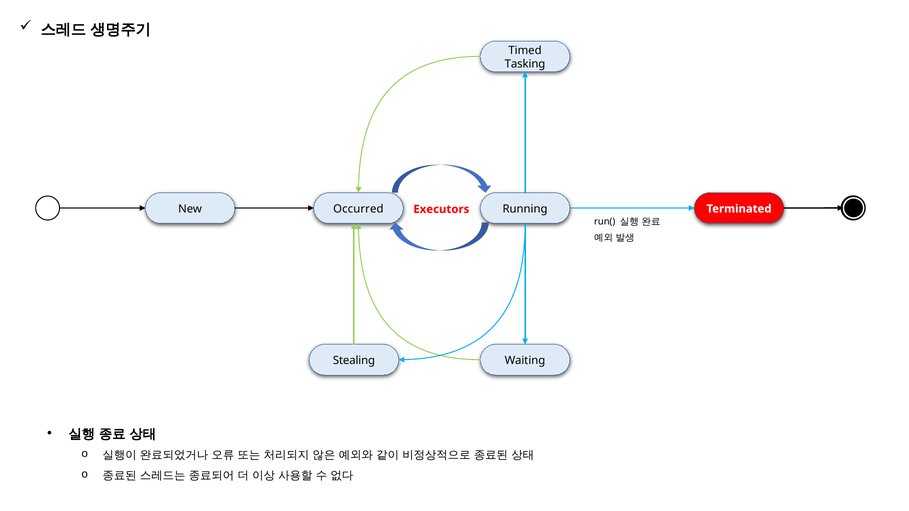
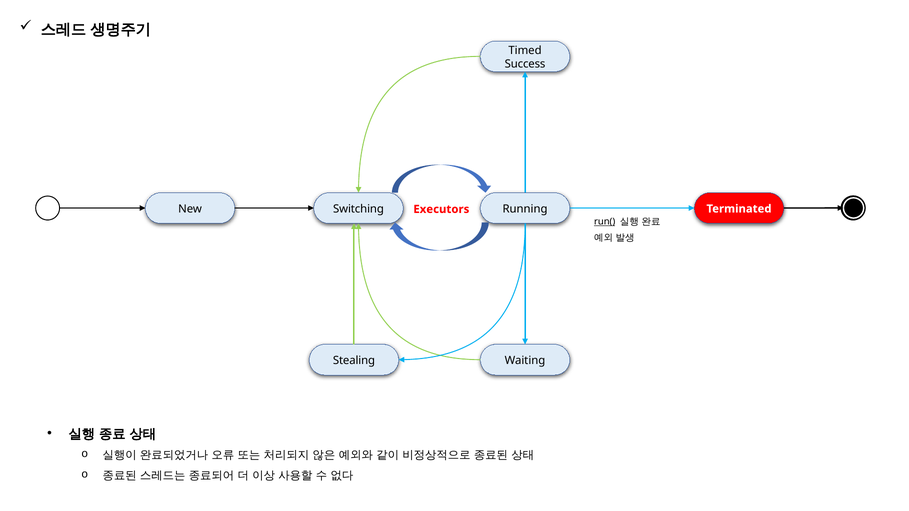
Tasking: Tasking -> Success
Occurred: Occurred -> Switching
run( underline: none -> present
